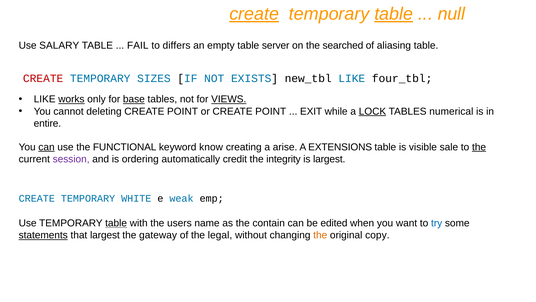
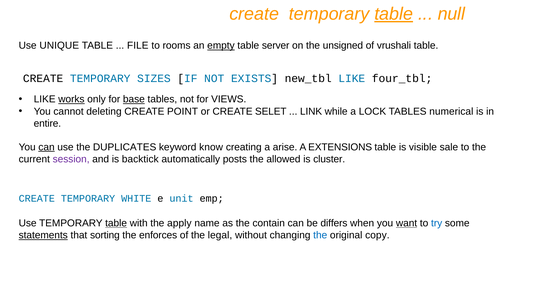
create at (254, 14) underline: present -> none
SALARY: SALARY -> UNIQUE
FAIL: FAIL -> FILE
differs: differs -> rooms
empty underline: none -> present
searched: searched -> unsigned
aliasing: aliasing -> vrushali
CREATE at (43, 78) colour: red -> black
VIEWS underline: present -> none
or CREATE POINT: POINT -> SELET
EXIT: EXIT -> LINK
LOCK underline: present -> none
FUNCTIONAL: FUNCTIONAL -> DUPLICATES
the at (479, 147) underline: present -> none
ordering: ordering -> backtick
credit: credit -> posts
integrity: integrity -> allowed
is largest: largest -> cluster
weak: weak -> unit
users: users -> apply
edited: edited -> differs
want underline: none -> present
that largest: largest -> sorting
gateway: gateway -> enforces
the at (320, 235) colour: orange -> blue
